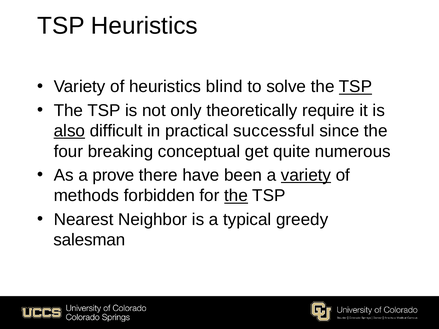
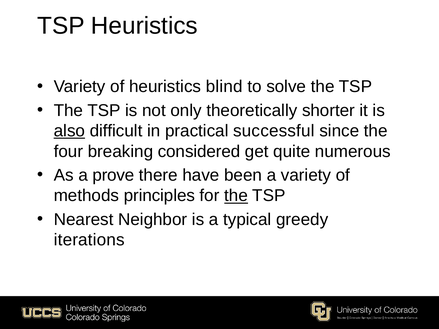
TSP at (355, 87) underline: present -> none
require: require -> shorter
conceptual: conceptual -> considered
variety at (306, 175) underline: present -> none
forbidden: forbidden -> principles
salesman: salesman -> iterations
